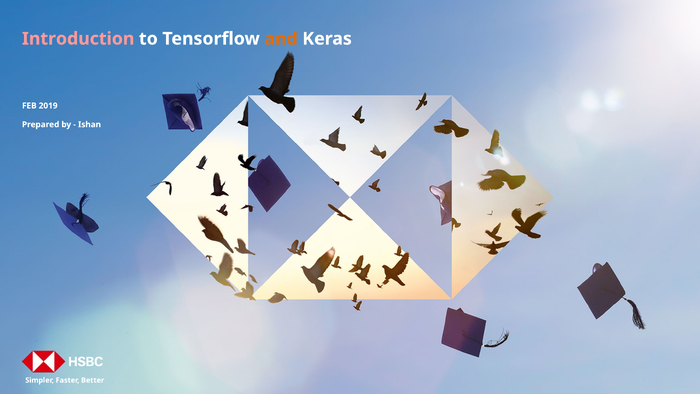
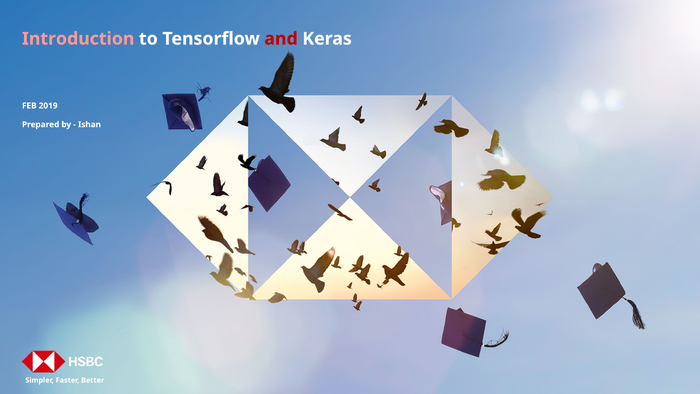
and colour: orange -> red
